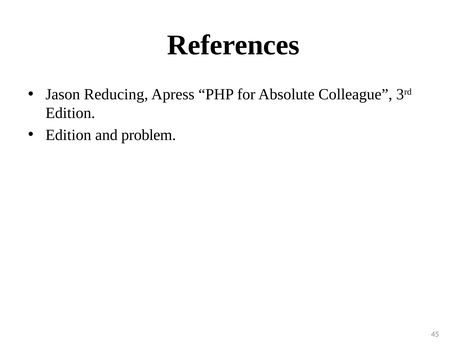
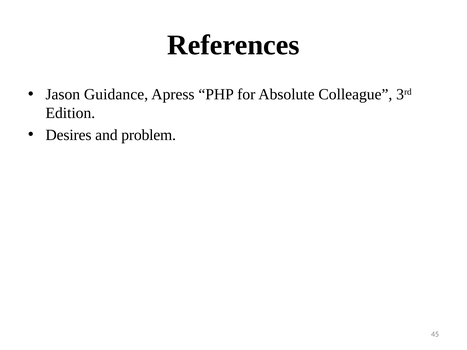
Reducing: Reducing -> Guidance
Edition at (68, 135): Edition -> Desires
